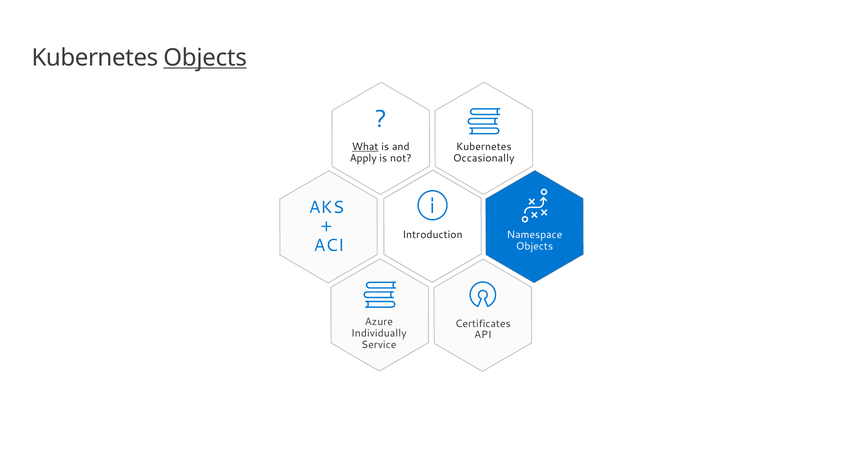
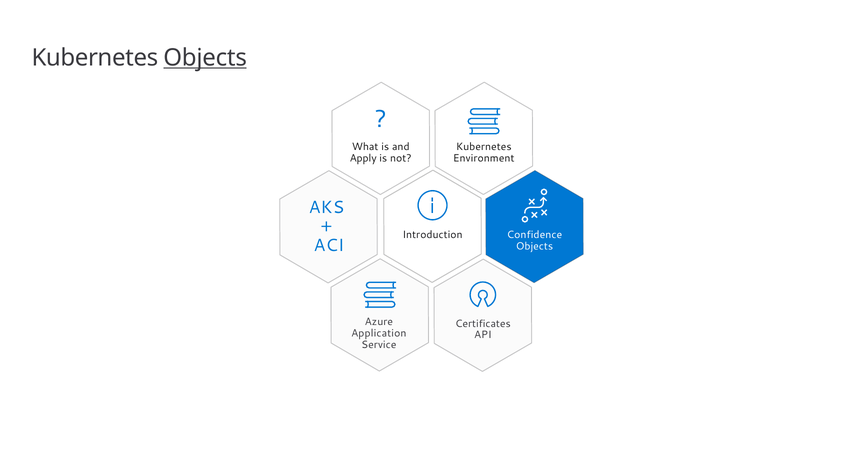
What underline: present -> none
Occasionally: Occasionally -> Environment
Namespace: Namespace -> Confidence
Individually: Individually -> Application
